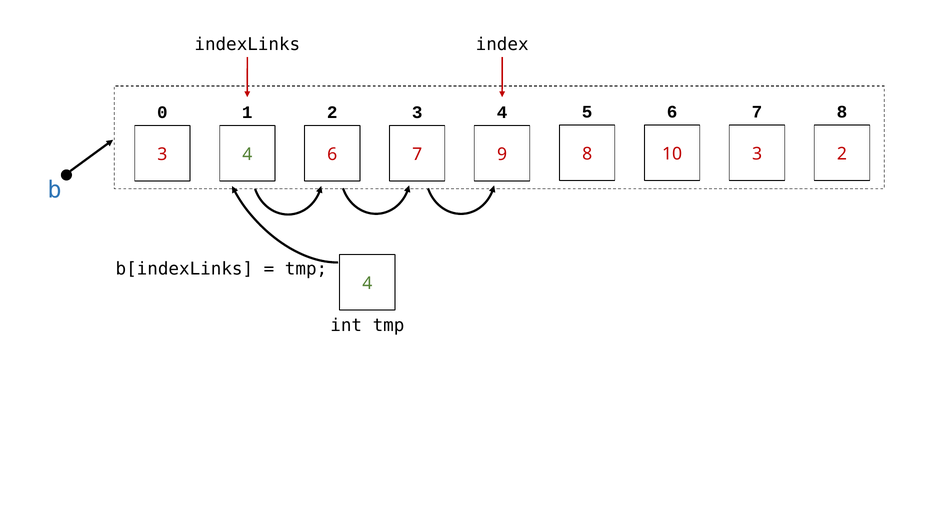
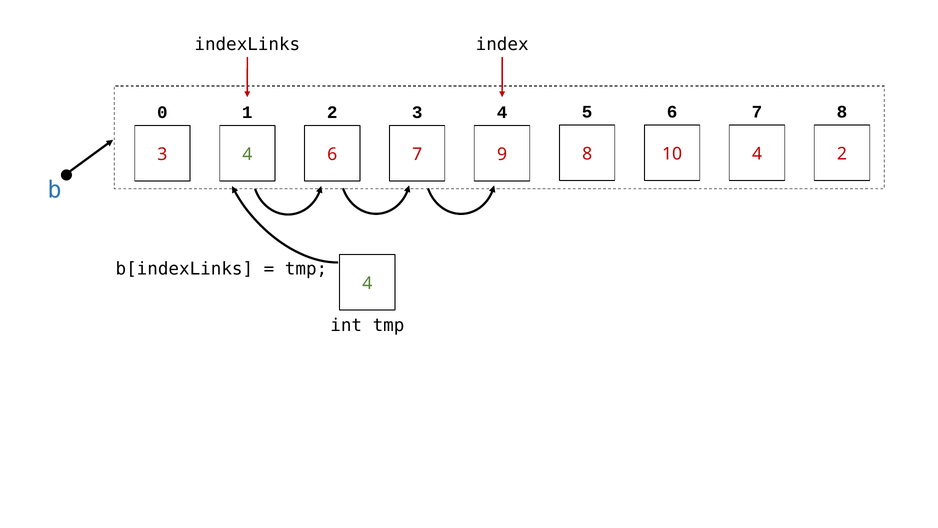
10 3: 3 -> 4
